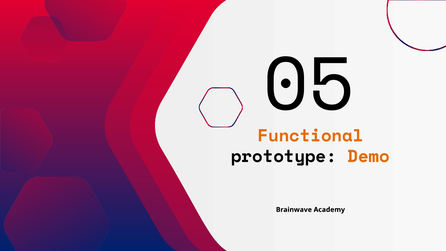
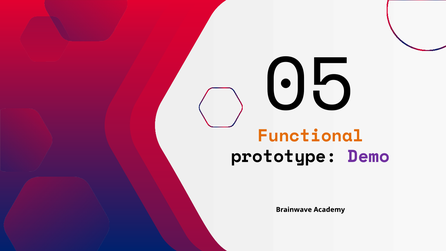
Demo colour: orange -> purple
